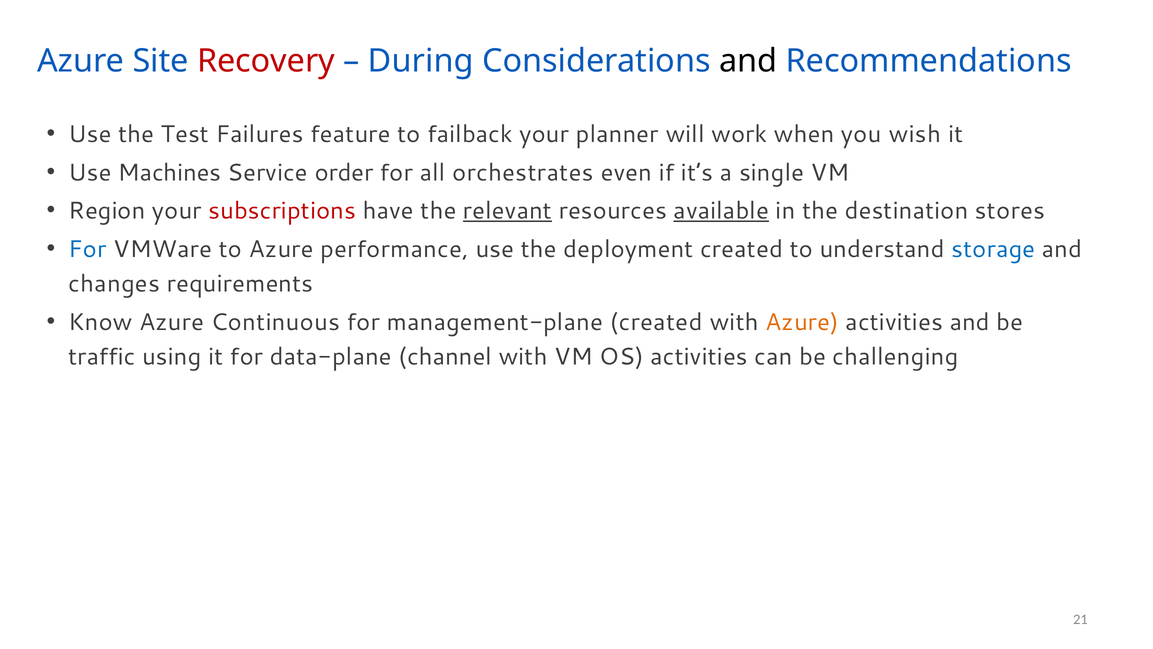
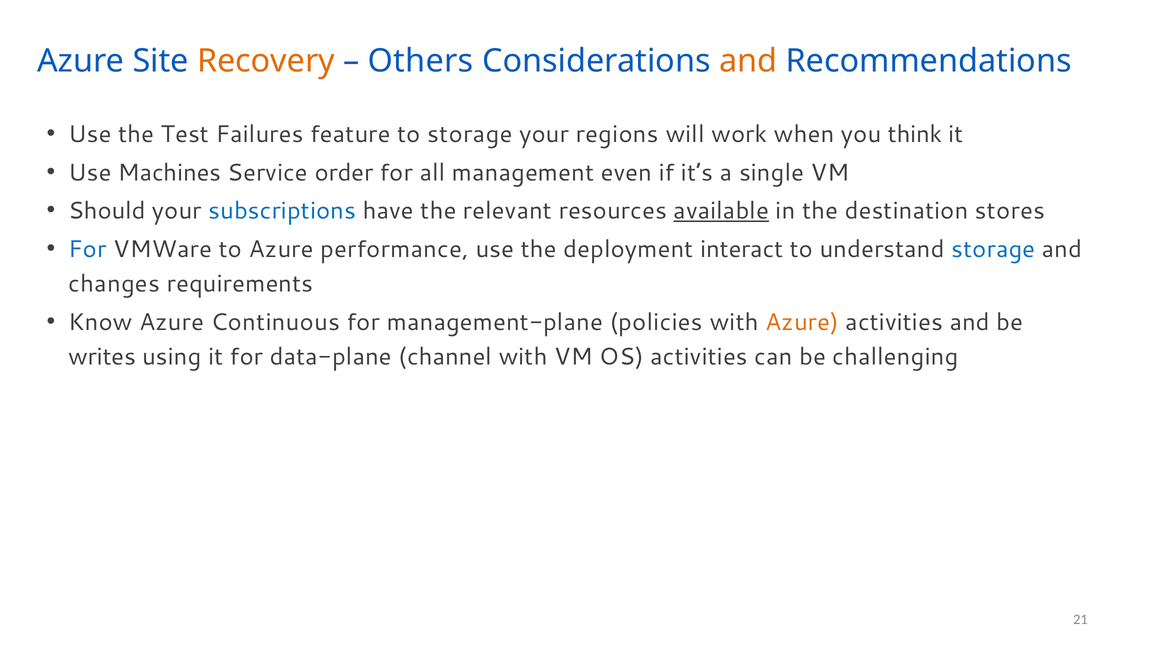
Recovery colour: red -> orange
During: During -> Others
and at (748, 61) colour: black -> orange
to failback: failback -> storage
planner: planner -> regions
wish: wish -> think
orchestrates: orchestrates -> management
Region: Region -> Should
subscriptions colour: red -> blue
relevant underline: present -> none
deployment created: created -> interact
management-plane created: created -> policies
traffic: traffic -> writes
